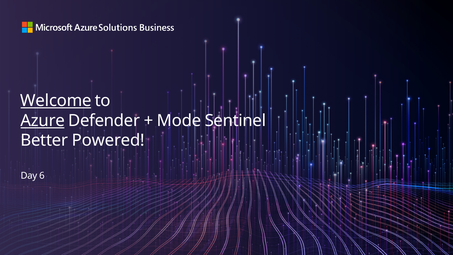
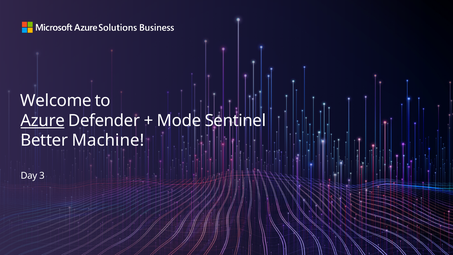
Welcome underline: present -> none
Powered: Powered -> Machine
6: 6 -> 3
